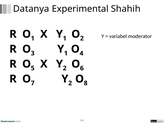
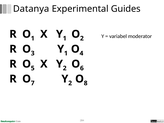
Shahih: Shahih -> Guides
